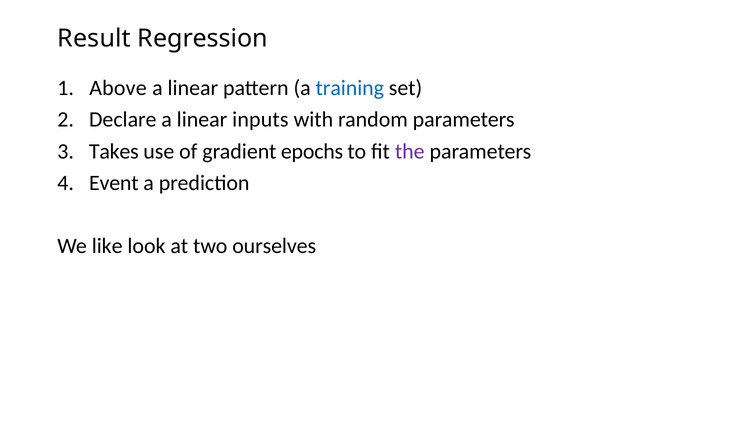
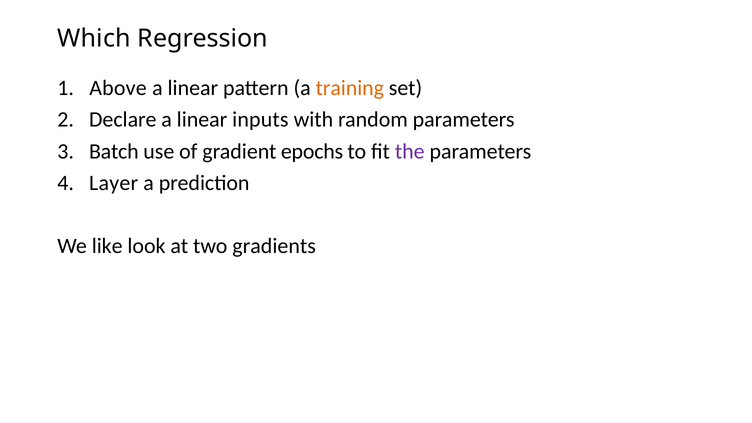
Result: Result -> Which
training colour: blue -> orange
Takes: Takes -> Batch
Event: Event -> Layer
ourselves: ourselves -> gradients
